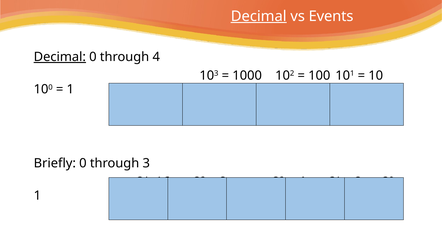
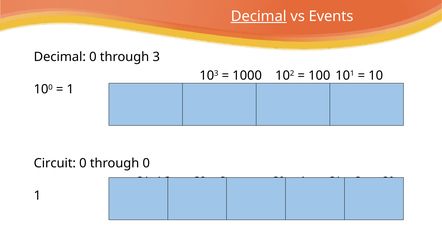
Decimal at (60, 57) underline: present -> none
through 4: 4 -> 3
Briefly: Briefly -> Circuit
through 3: 3 -> 0
